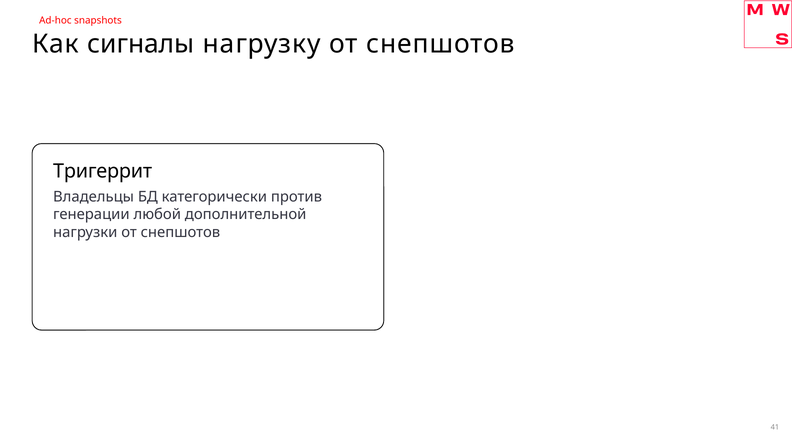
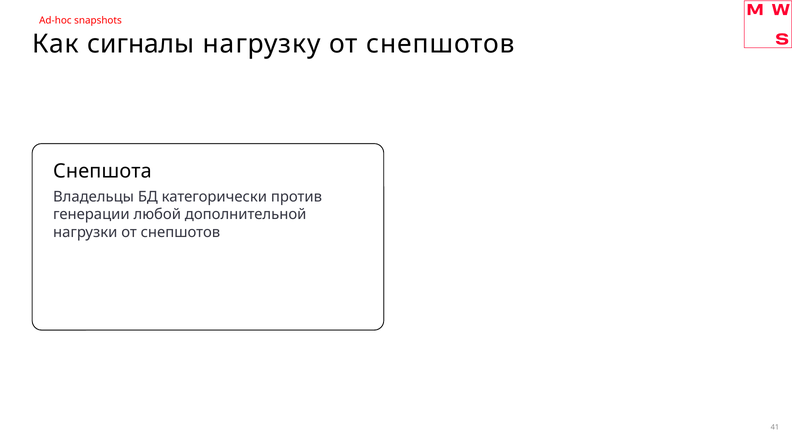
Тригеррит: Тригеррит -> Снепшота
